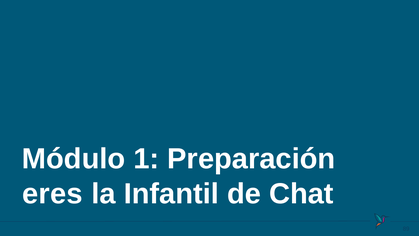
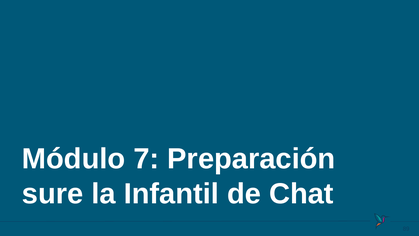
1: 1 -> 7
eres: eres -> sure
